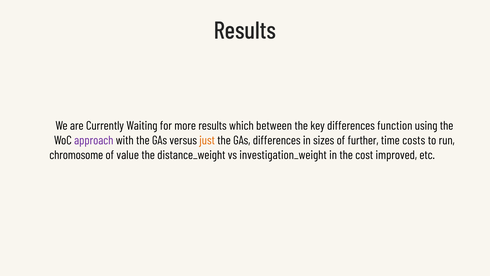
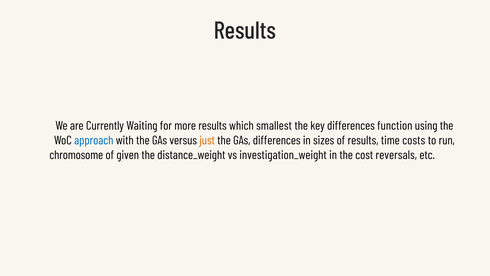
between: between -> smallest
approach colour: purple -> blue
of further: further -> results
value: value -> given
improved: improved -> reversals
